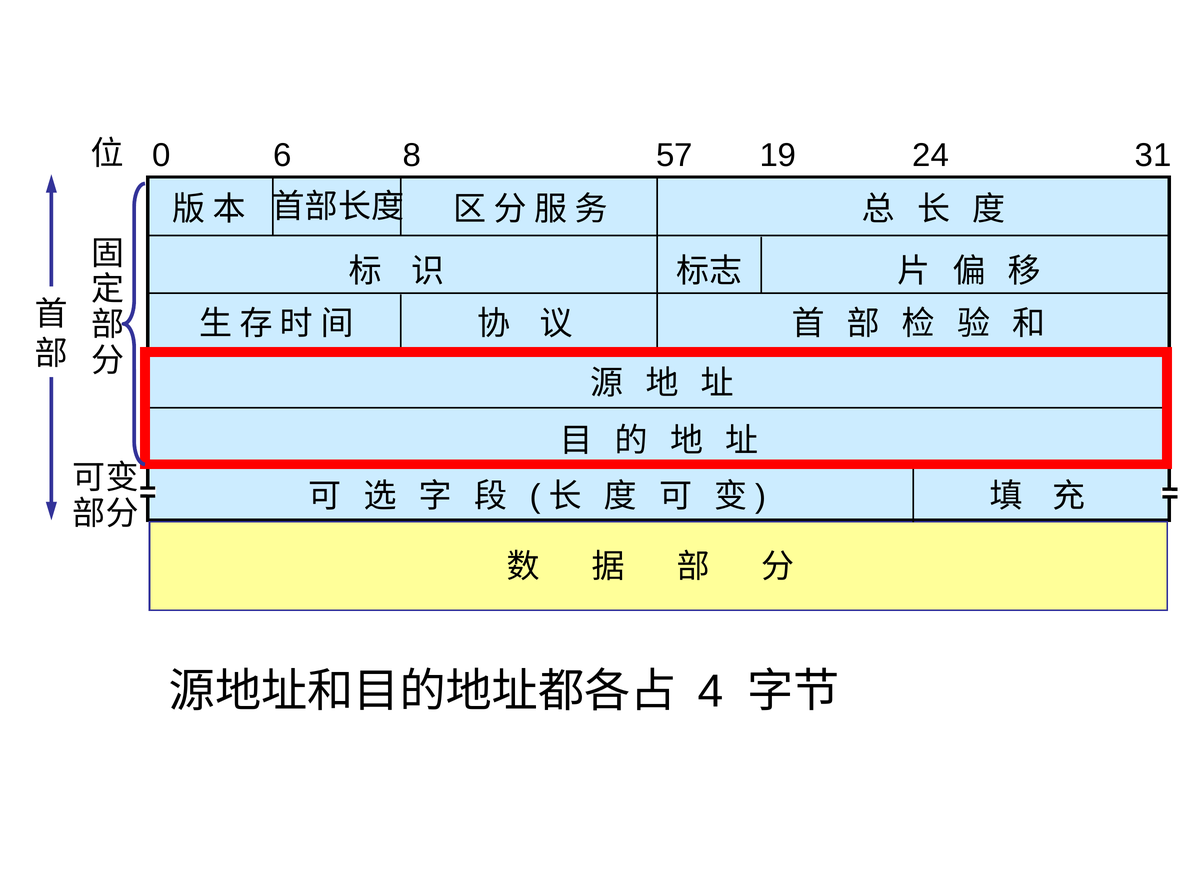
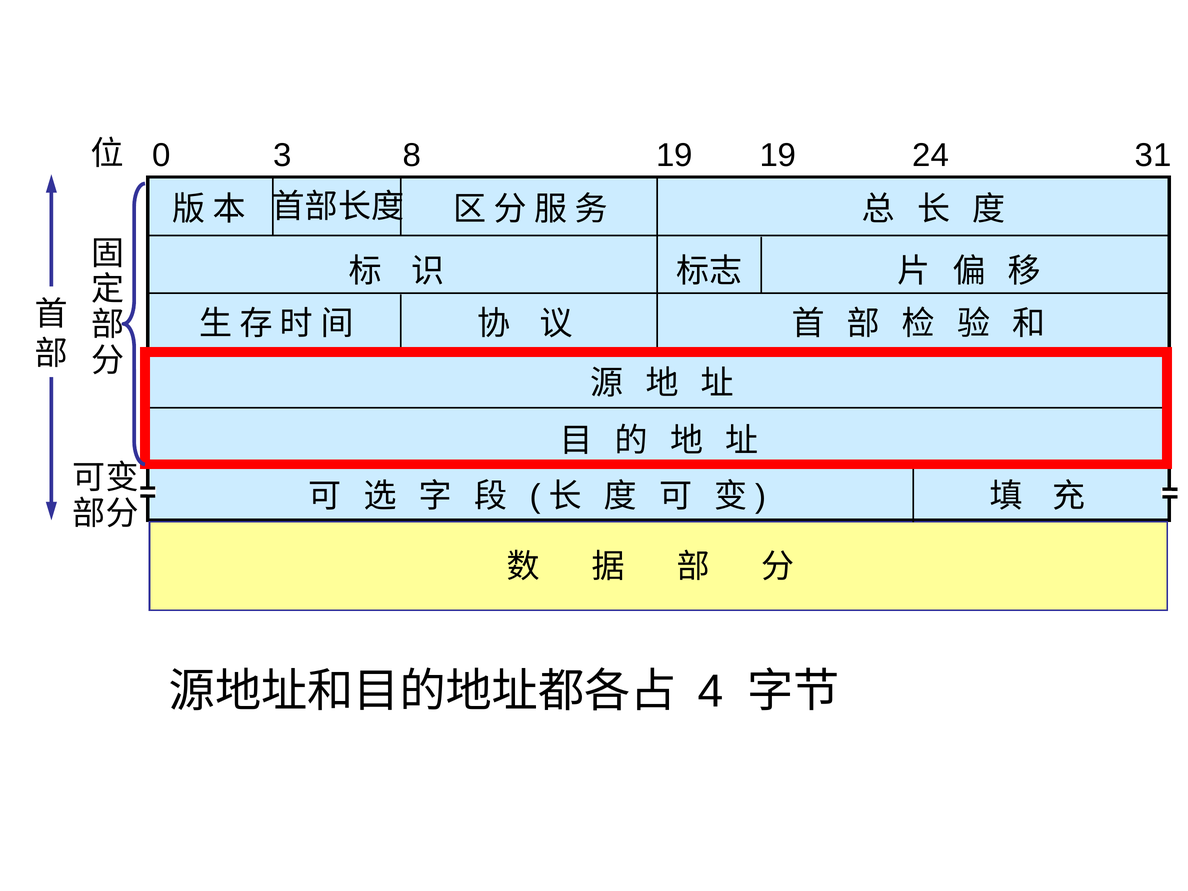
6: 6 -> 3
8 57: 57 -> 19
